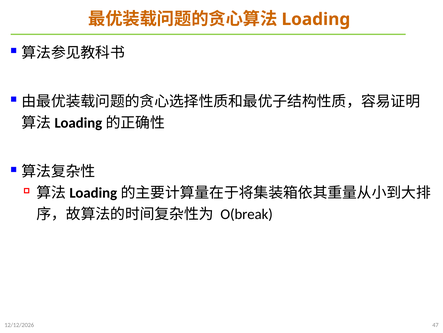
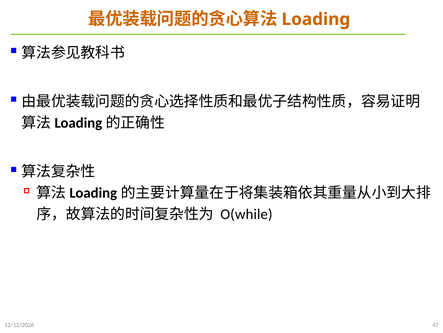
O(break: O(break -> O(while
